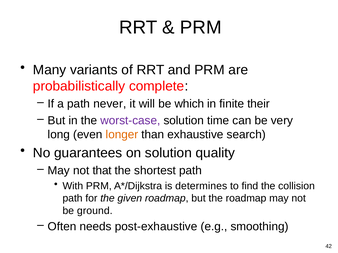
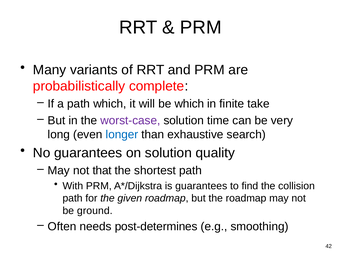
path never: never -> which
their: their -> take
longer colour: orange -> blue
is determines: determines -> guarantees
post-exhaustive: post-exhaustive -> post-determines
